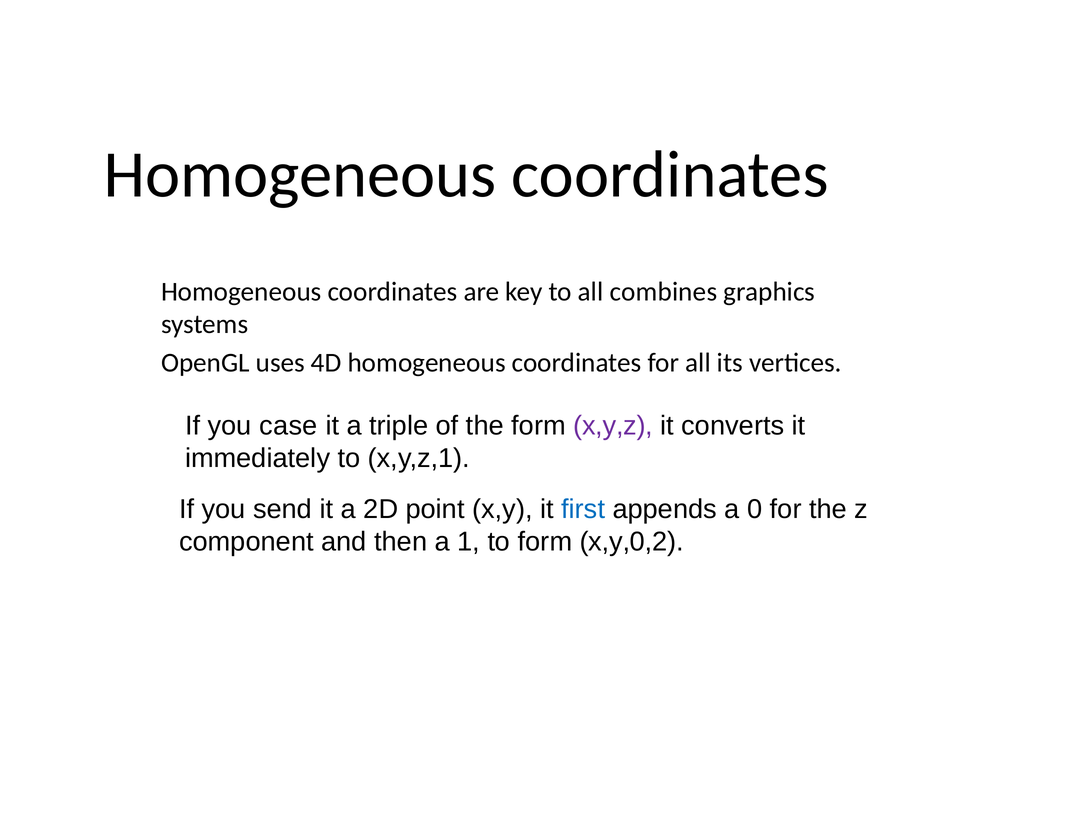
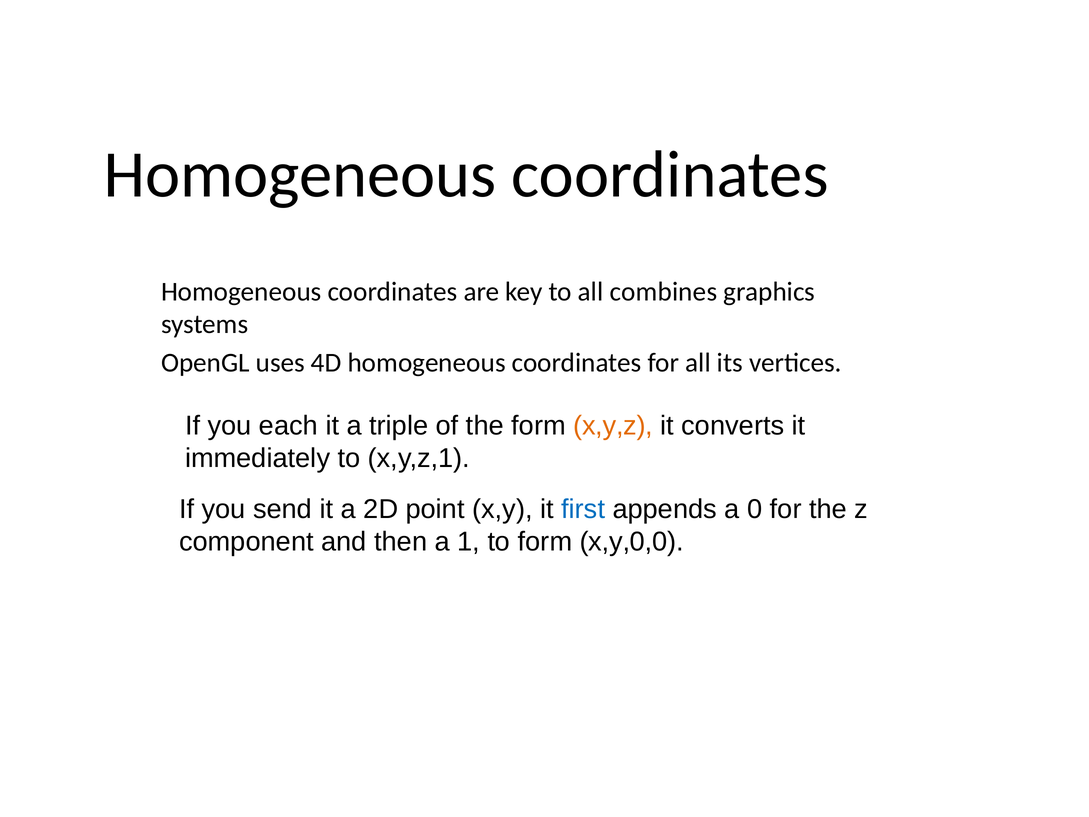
case: case -> each
x,y,z colour: purple -> orange
x,y,0,2: x,y,0,2 -> x,y,0,0
